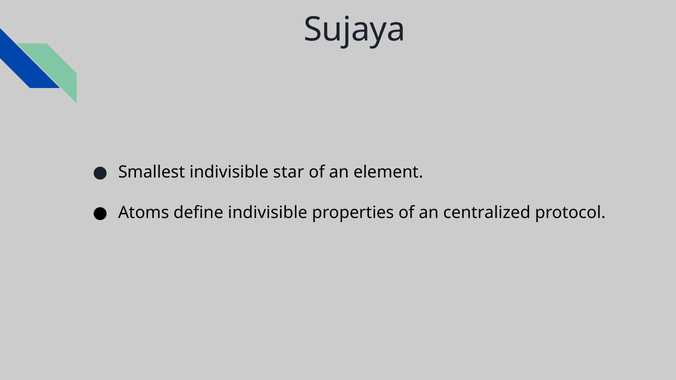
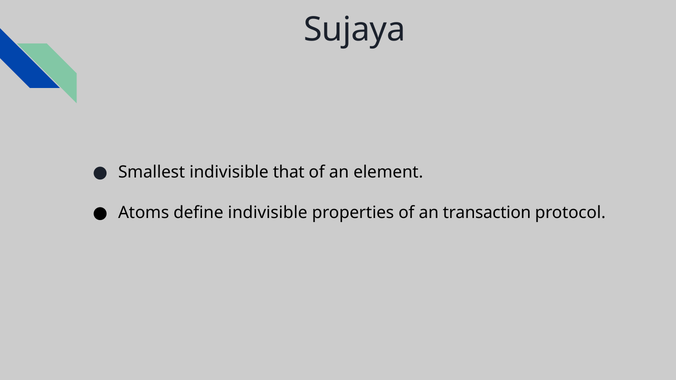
star: star -> that
centralized: centralized -> transaction
